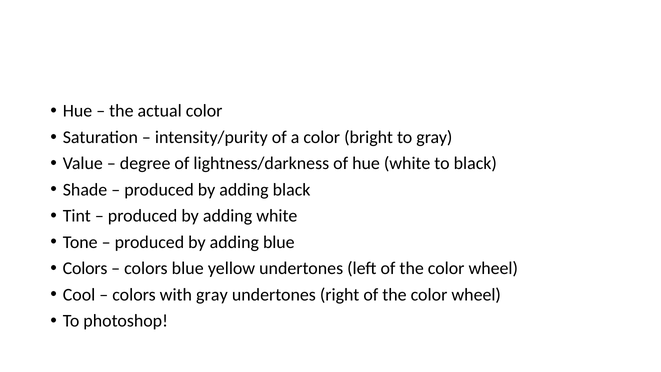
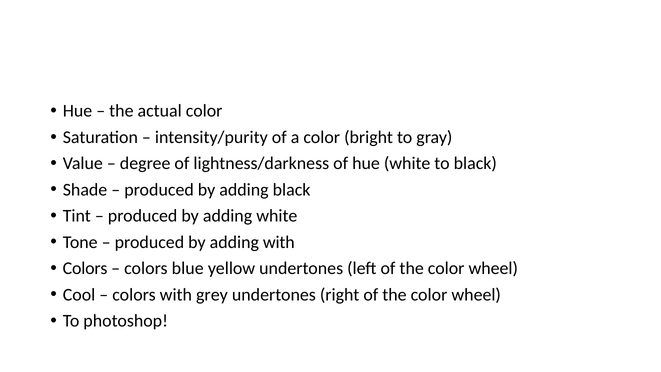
adding blue: blue -> with
with gray: gray -> grey
